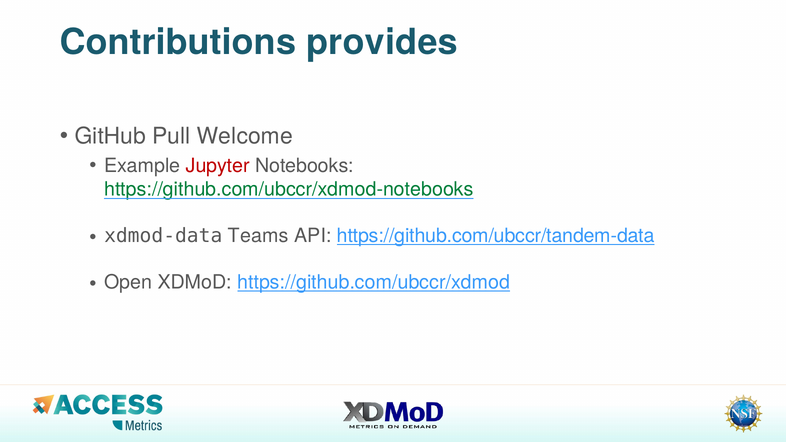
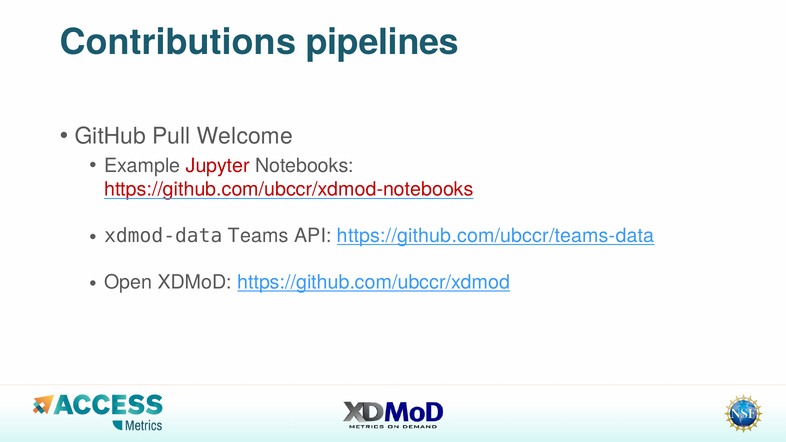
provides: provides -> pipelines
https://github.com/ubccr/xdmod-notebooks colour: green -> red
https://github.com/ubccr/tandem-data: https://github.com/ubccr/tandem-data -> https://github.com/ubccr/teams-data
